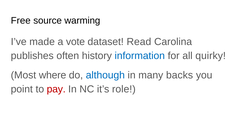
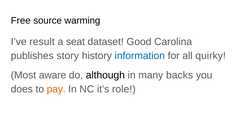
made: made -> result
vote: vote -> seat
Read: Read -> Good
often: often -> story
where: where -> aware
although colour: blue -> black
point: point -> does
pay colour: red -> orange
